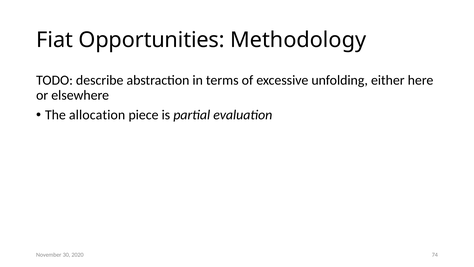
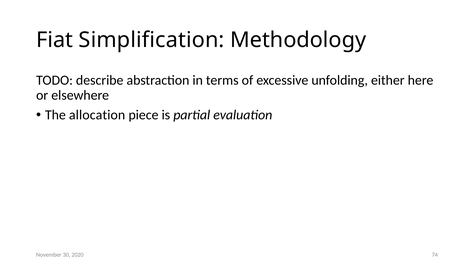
Opportunities: Opportunities -> Simplification
